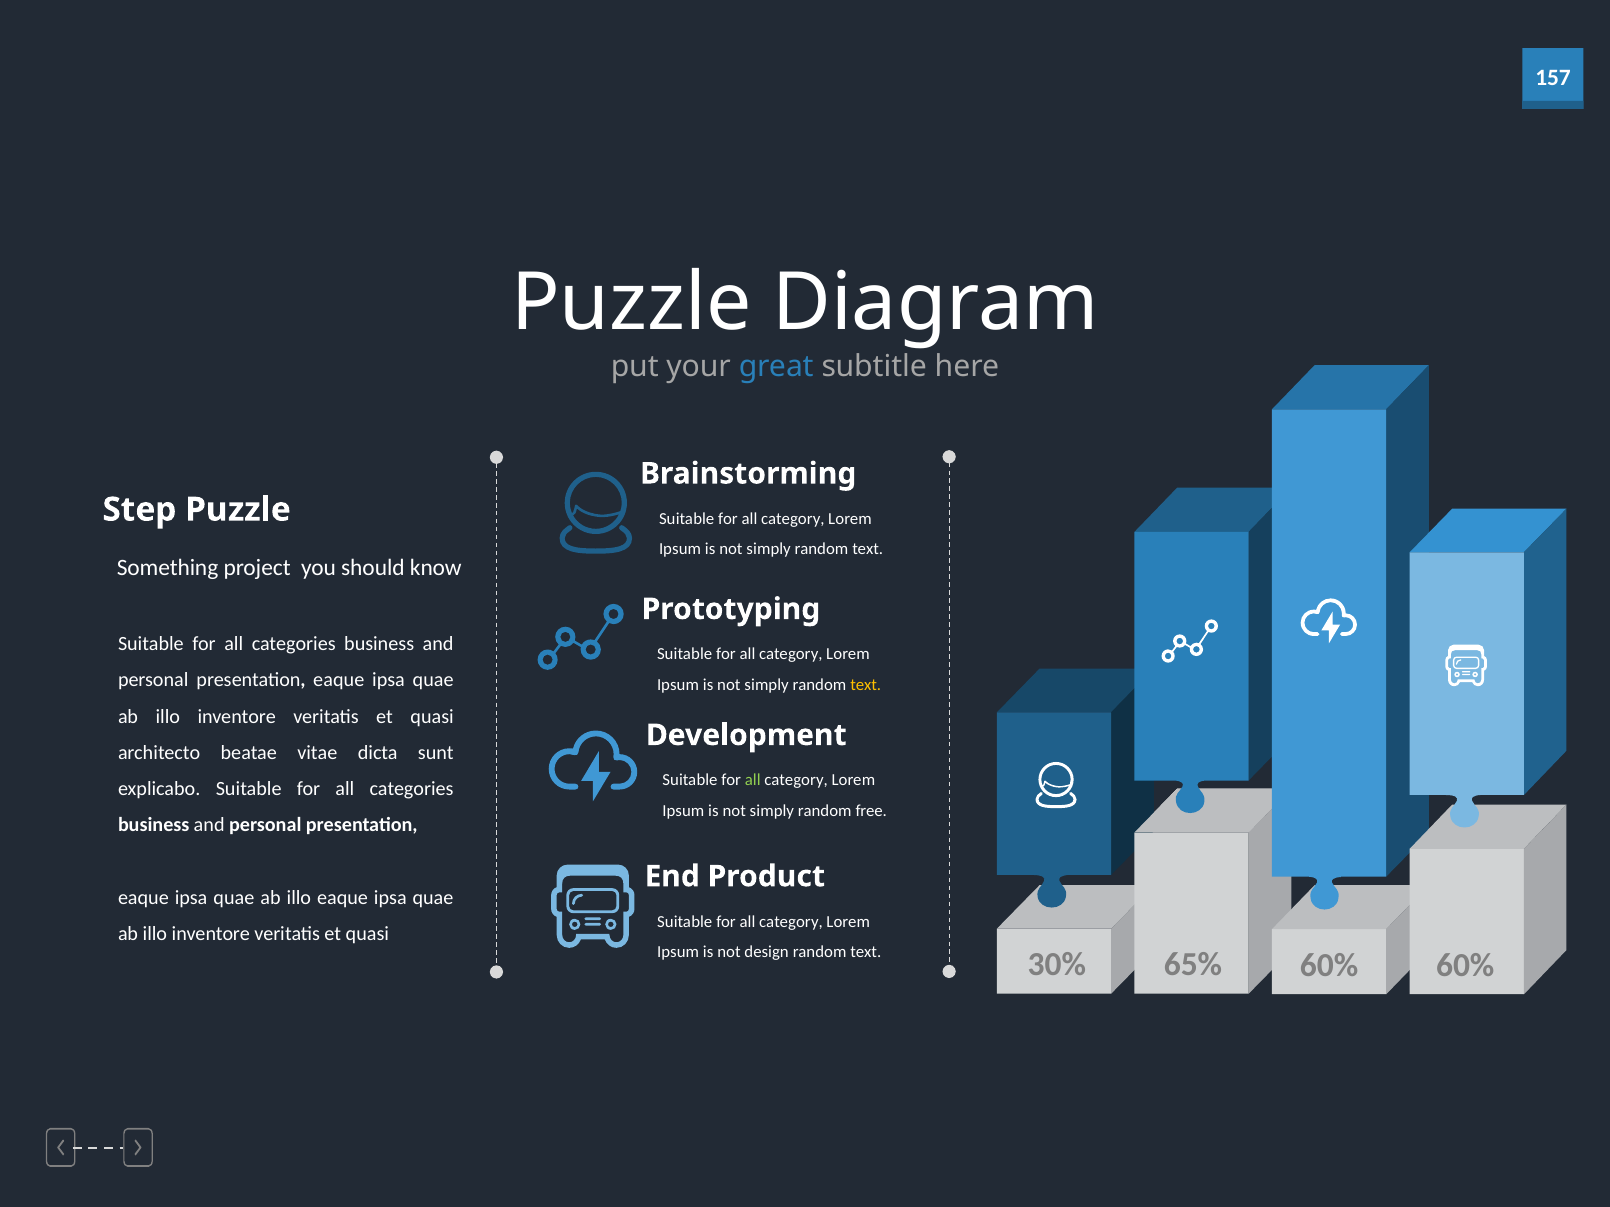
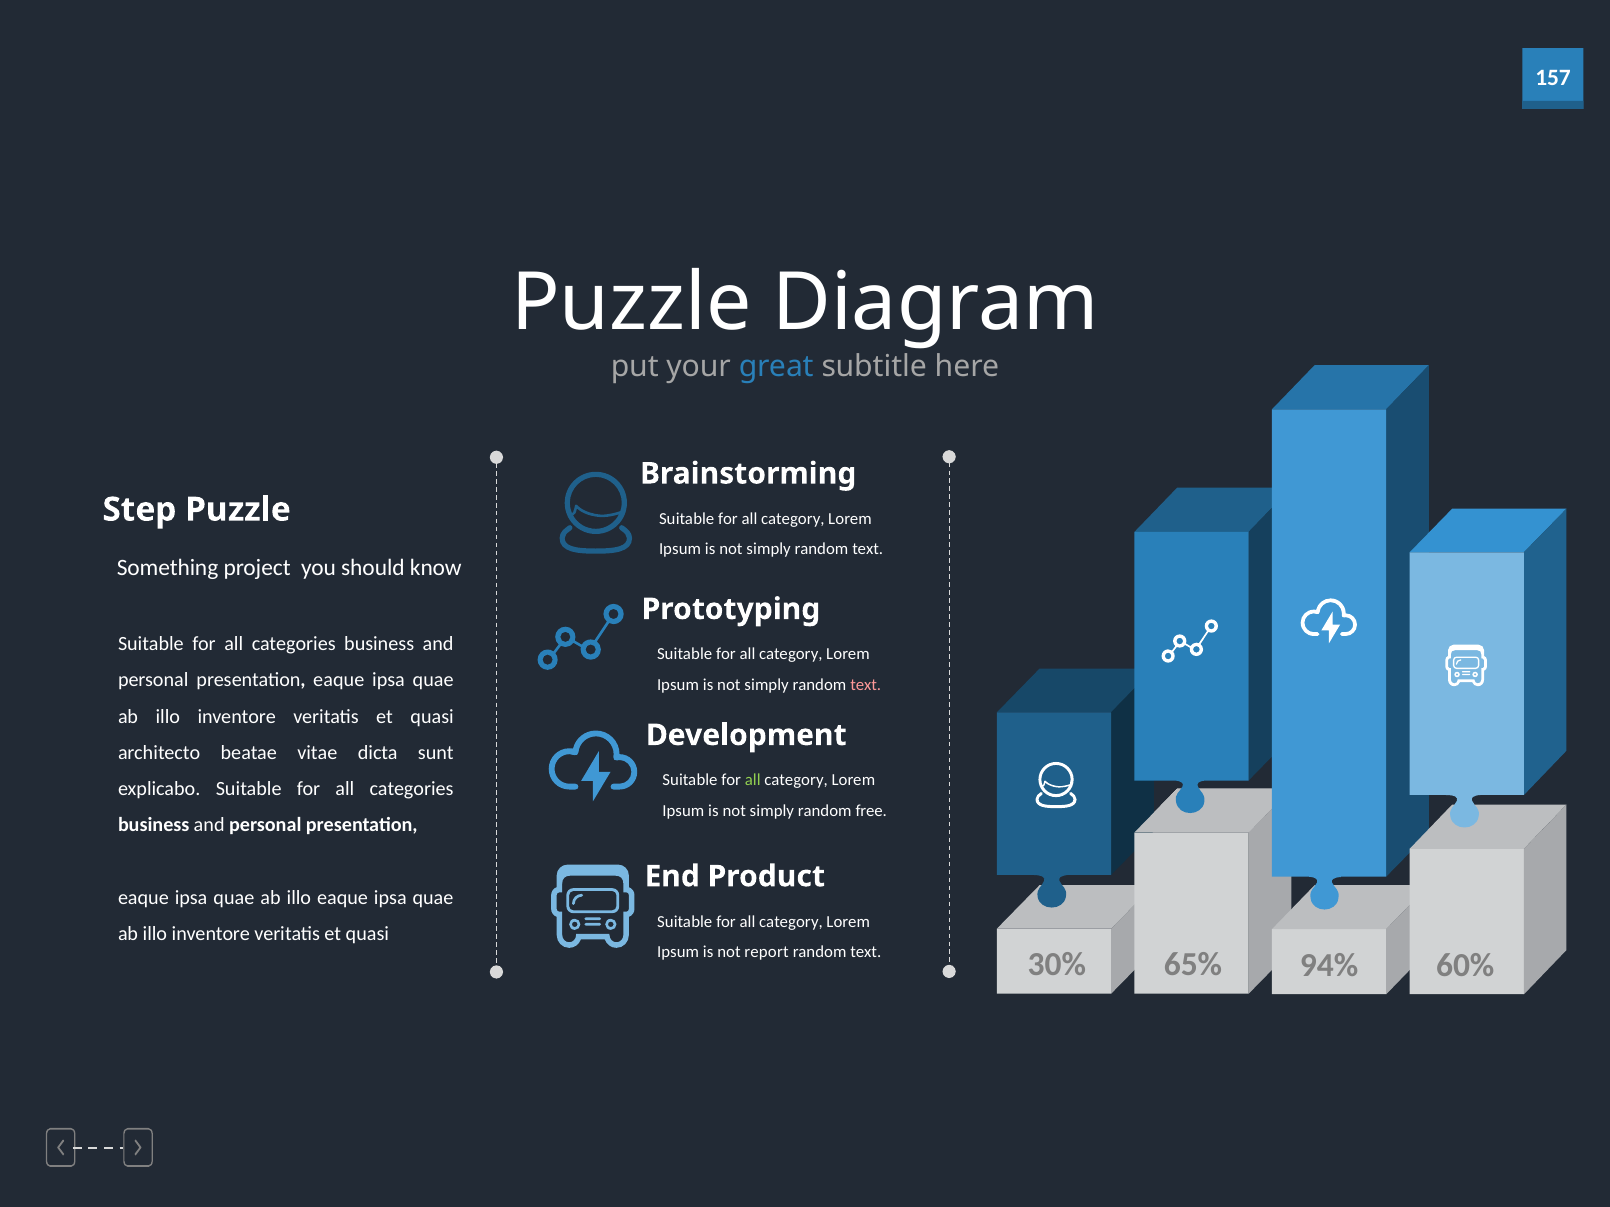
text at (866, 685) colour: yellow -> pink
design: design -> report
65% 60%: 60% -> 94%
